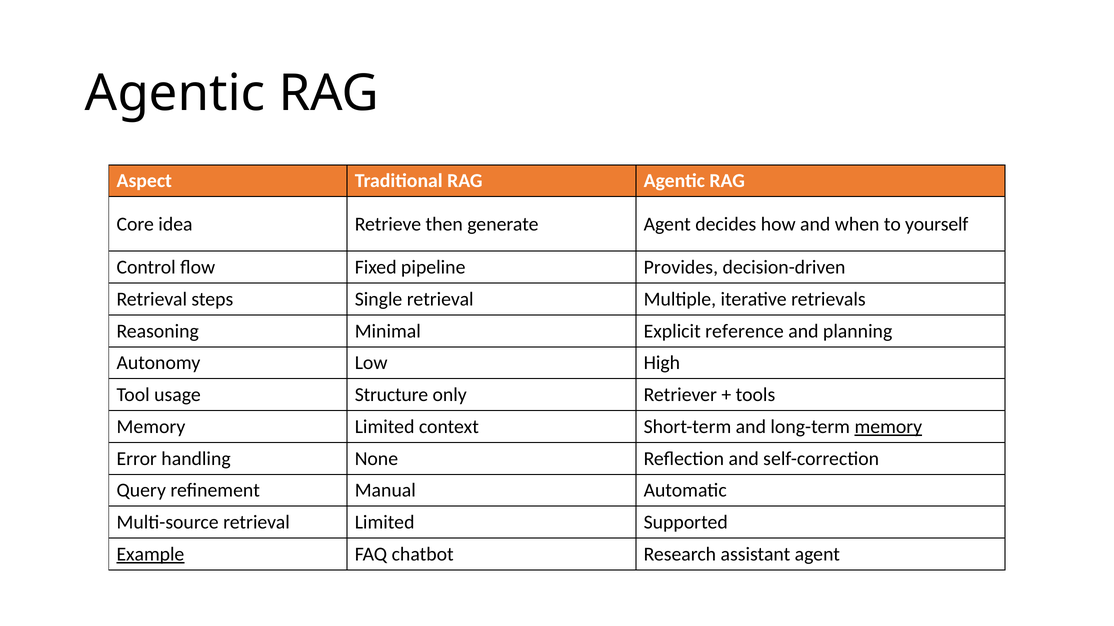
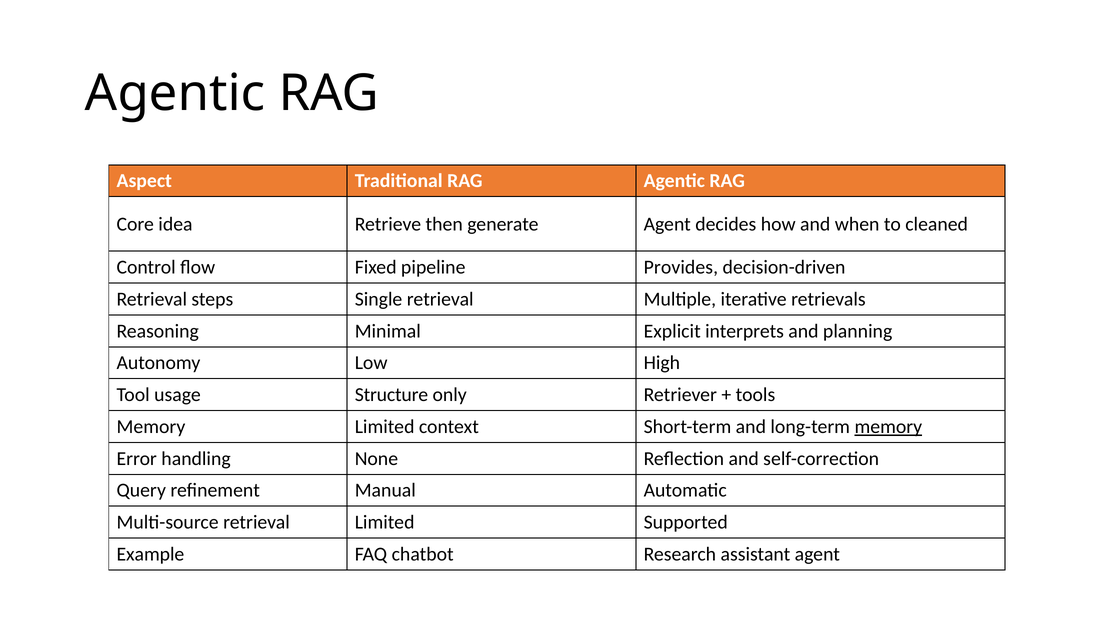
yourself: yourself -> cleaned
reference: reference -> interprets
Example underline: present -> none
